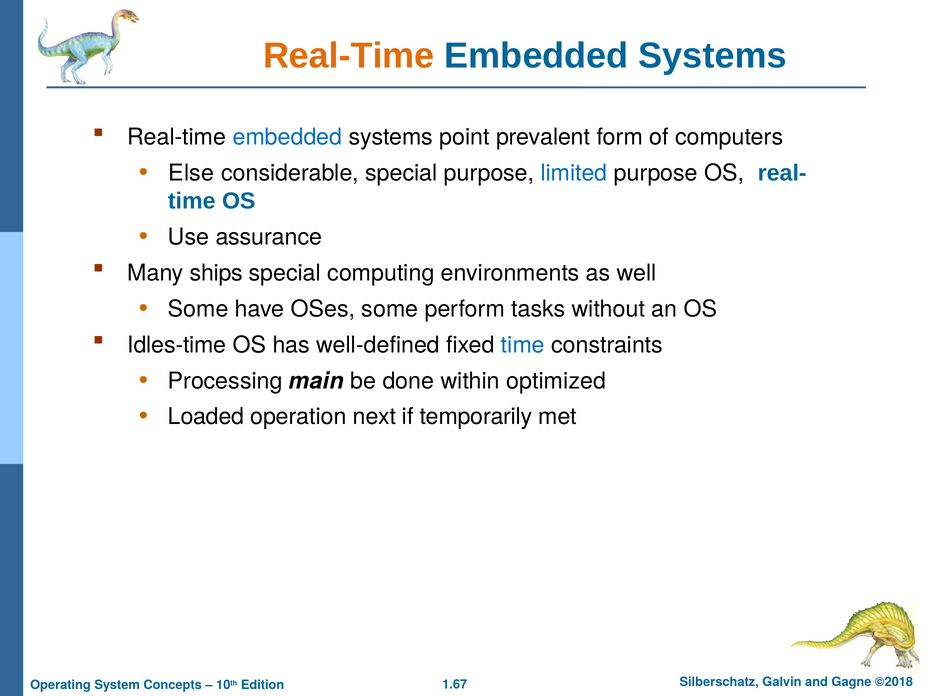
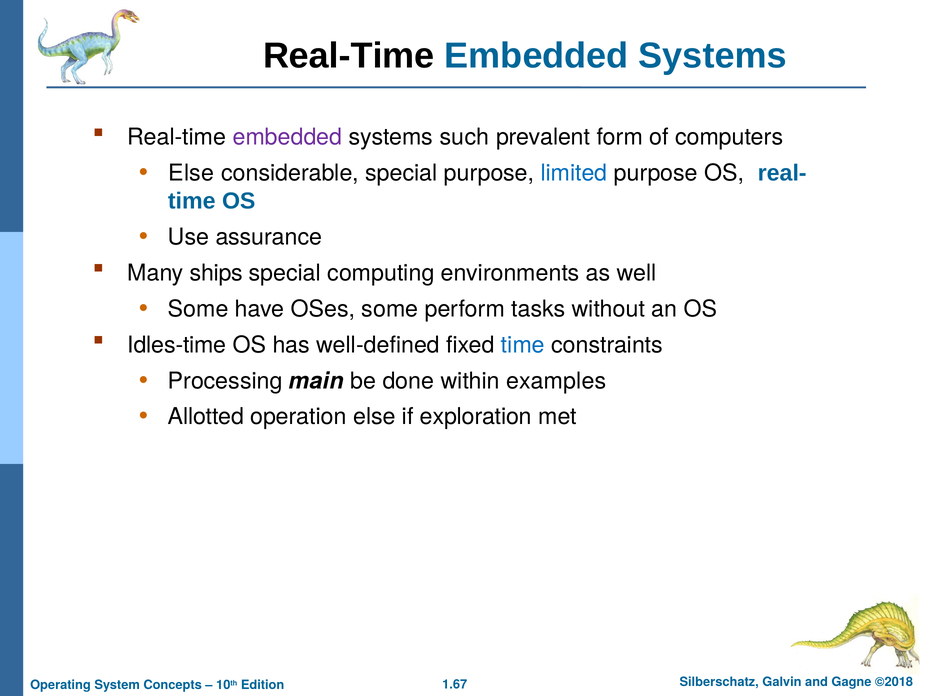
Real-Time at (349, 56) colour: orange -> black
embedded at (287, 137) colour: blue -> purple
point: point -> such
optimized: optimized -> examples
Loaded: Loaded -> Allotted
operation next: next -> else
temporarily: temporarily -> exploration
